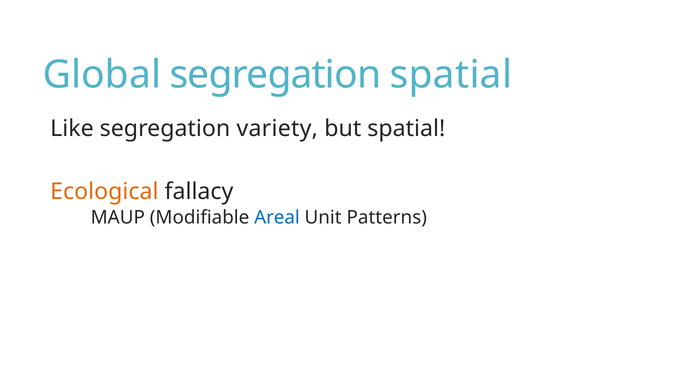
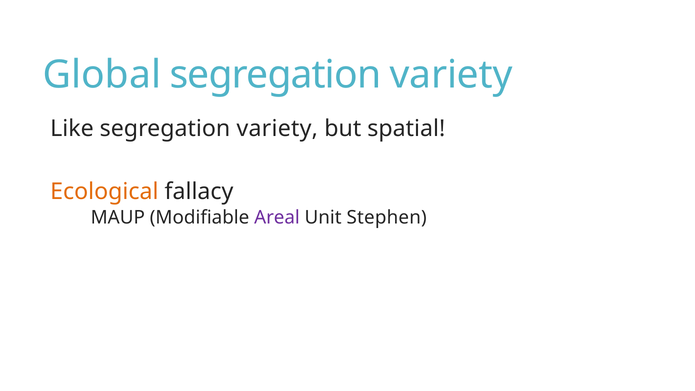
spatial at (451, 75): spatial -> variety
Areal colour: blue -> purple
Patterns: Patterns -> Stephen
